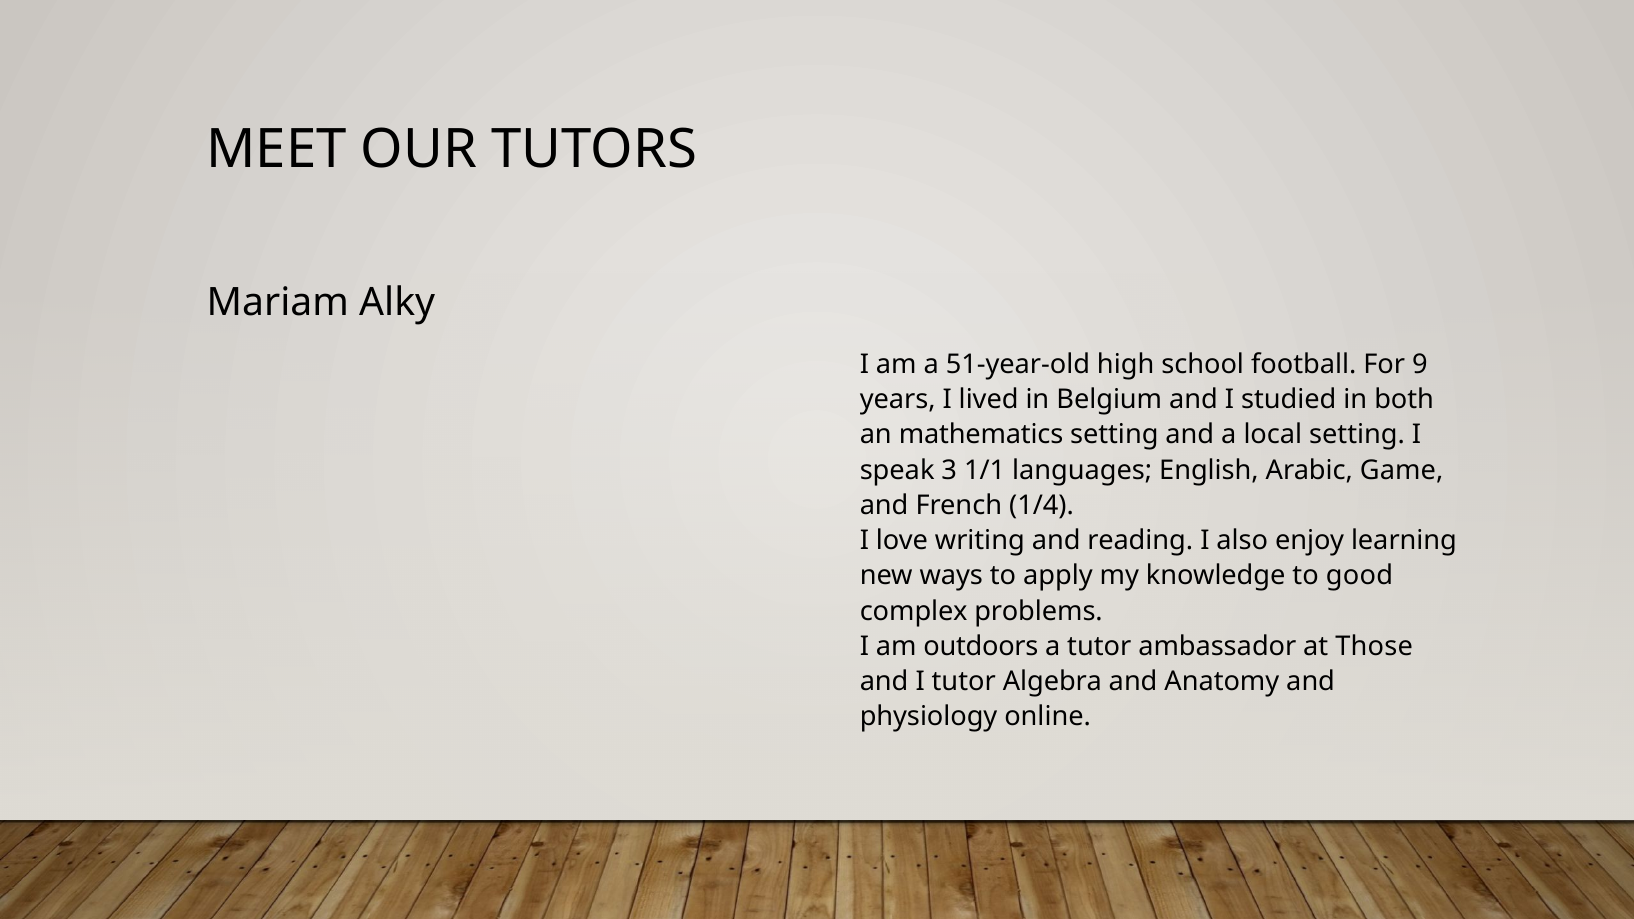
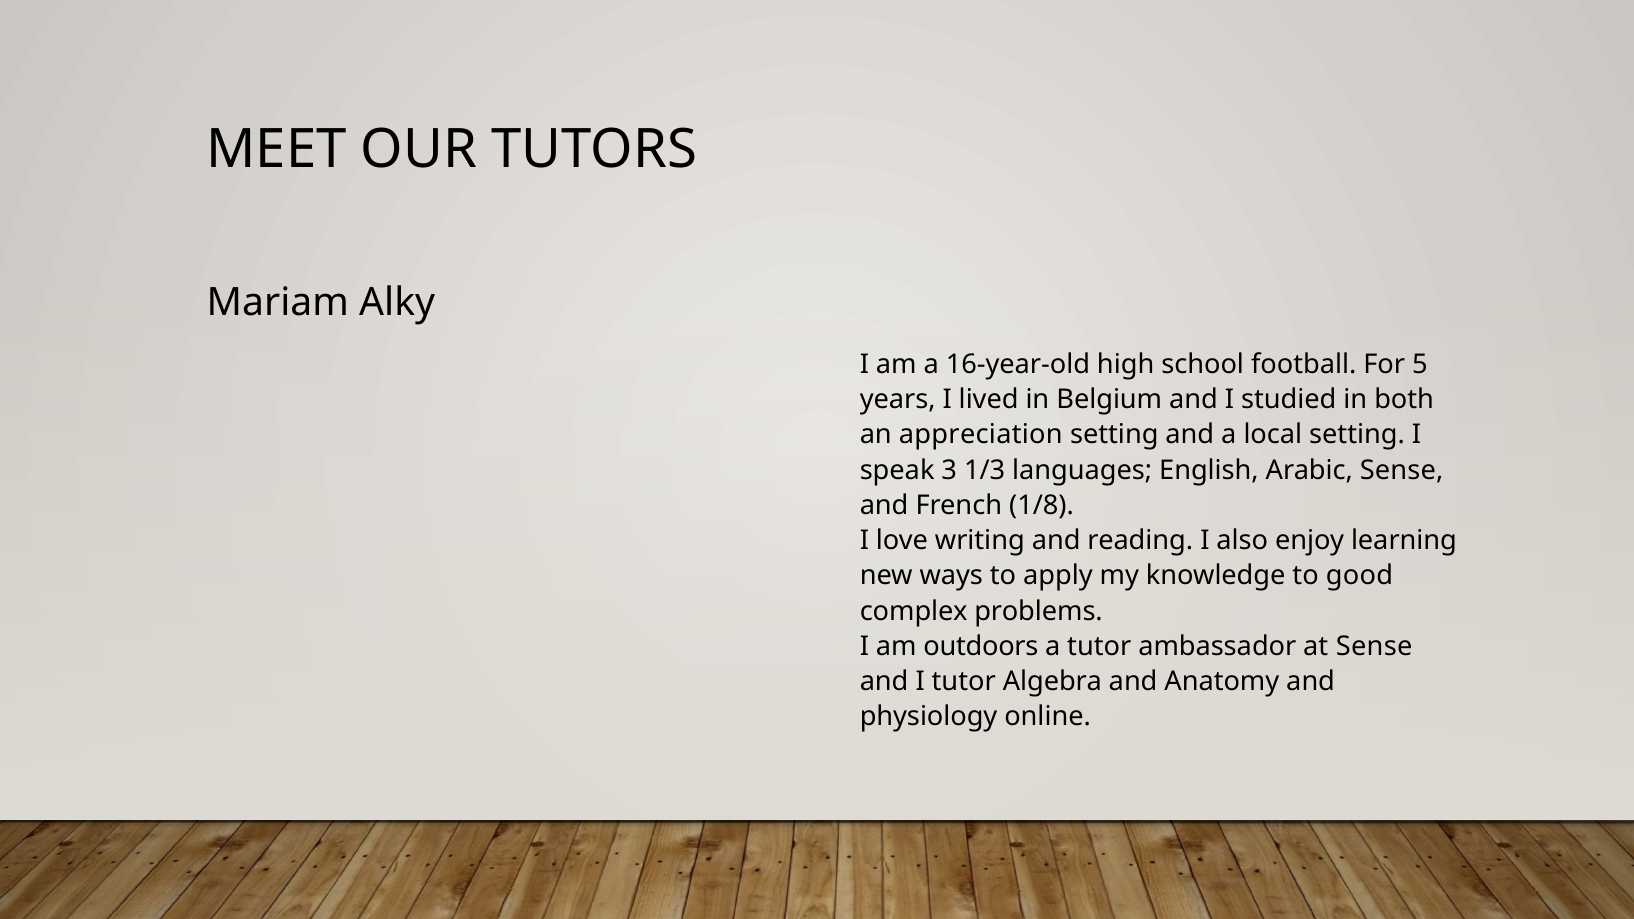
51-year-old: 51-year-old -> 16-year-old
9: 9 -> 5
mathematics: mathematics -> appreciation
1/1: 1/1 -> 1/3
Arabic Game: Game -> Sense
1/4: 1/4 -> 1/8
at Those: Those -> Sense
